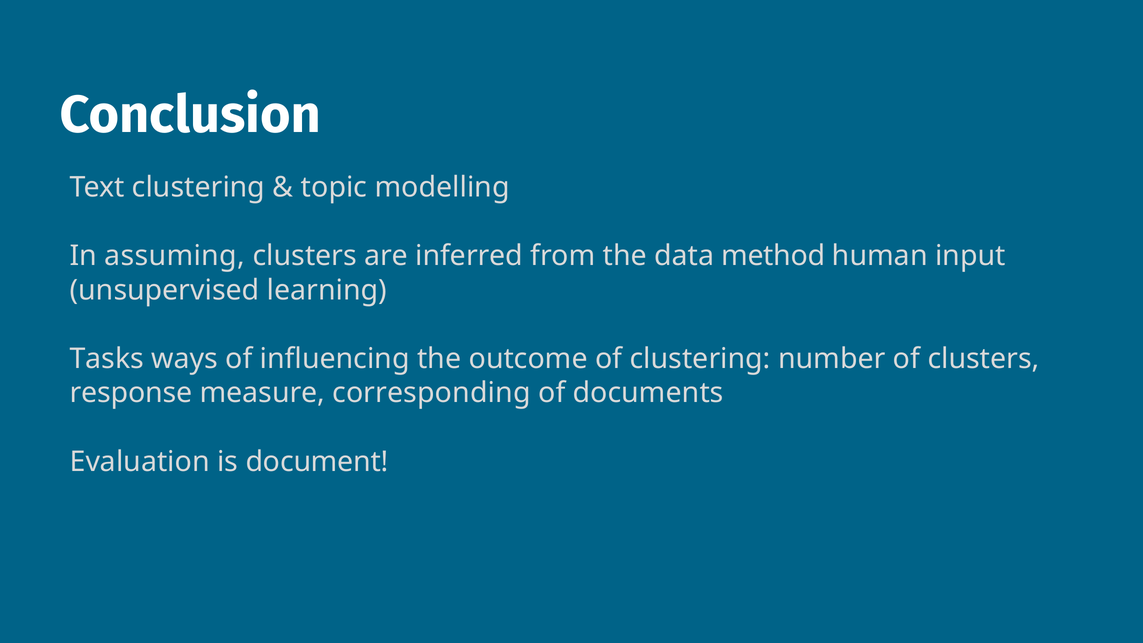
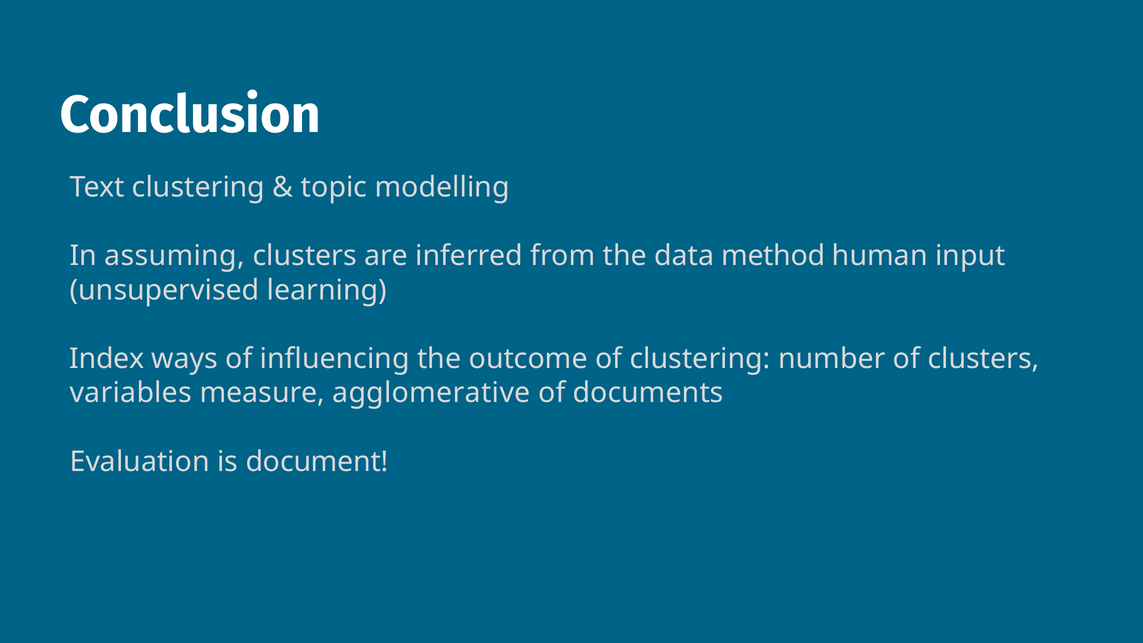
Tasks: Tasks -> Index
response: response -> variables
corresponding: corresponding -> agglomerative
